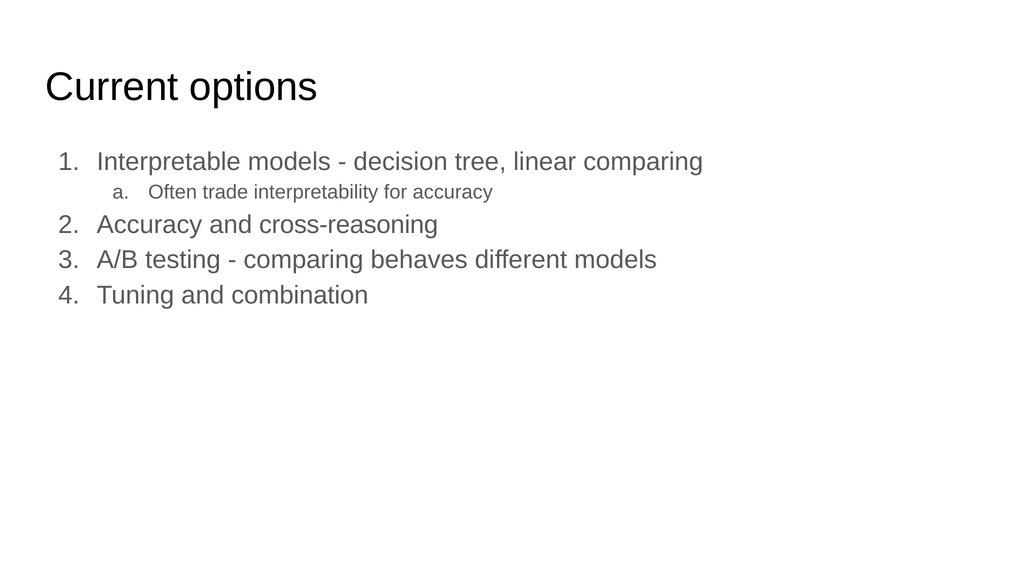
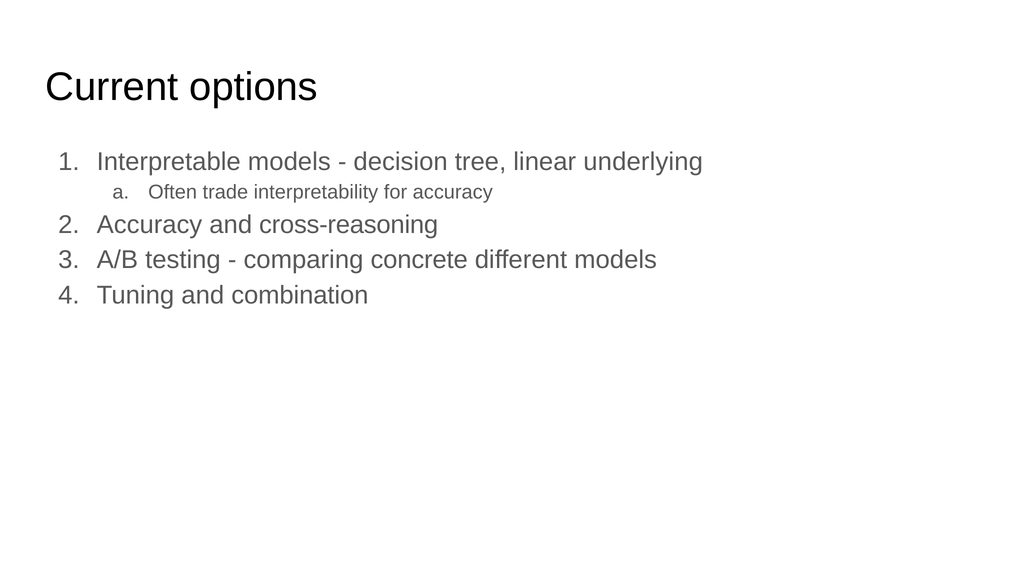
linear comparing: comparing -> underlying
behaves: behaves -> concrete
